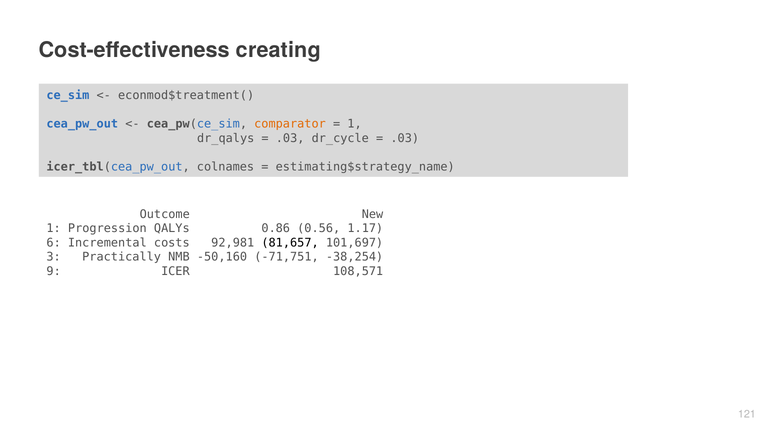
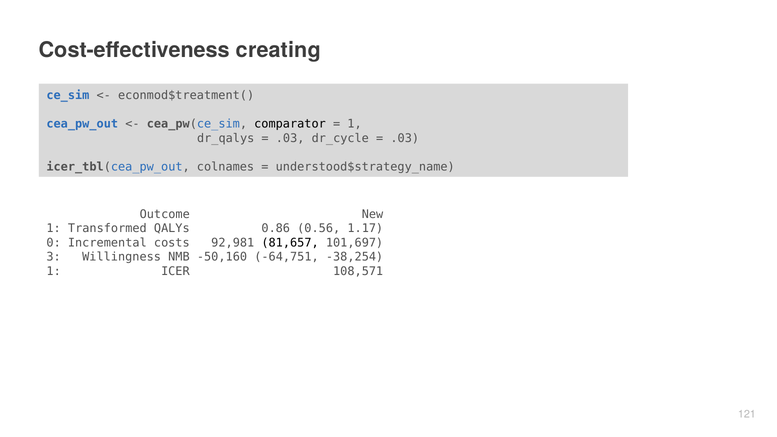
comparator colour: orange -> black
estimating$strategy_name: estimating$strategy_name -> understood$strategy_name
Progression: Progression -> Transformed
6: 6 -> 0
Practically: Practically -> Willingness
-71,751: -71,751 -> -64,751
9 at (54, 271): 9 -> 1
